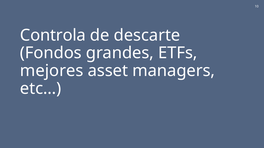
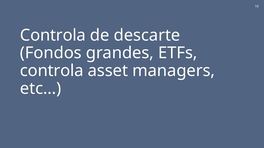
mejores at (52, 71): mejores -> controla
